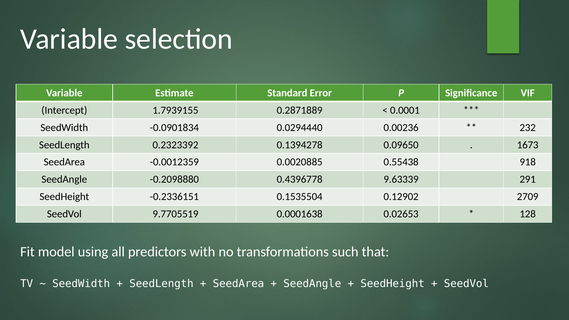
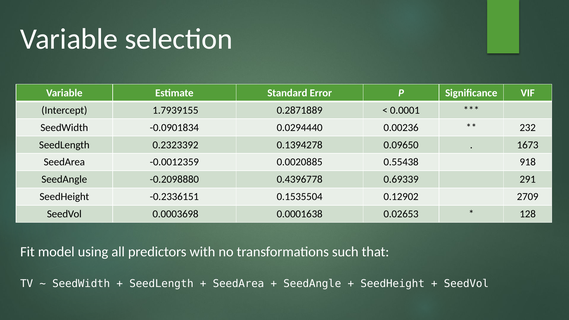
9.63339: 9.63339 -> 0.69339
9.7705519: 9.7705519 -> 0.0003698
